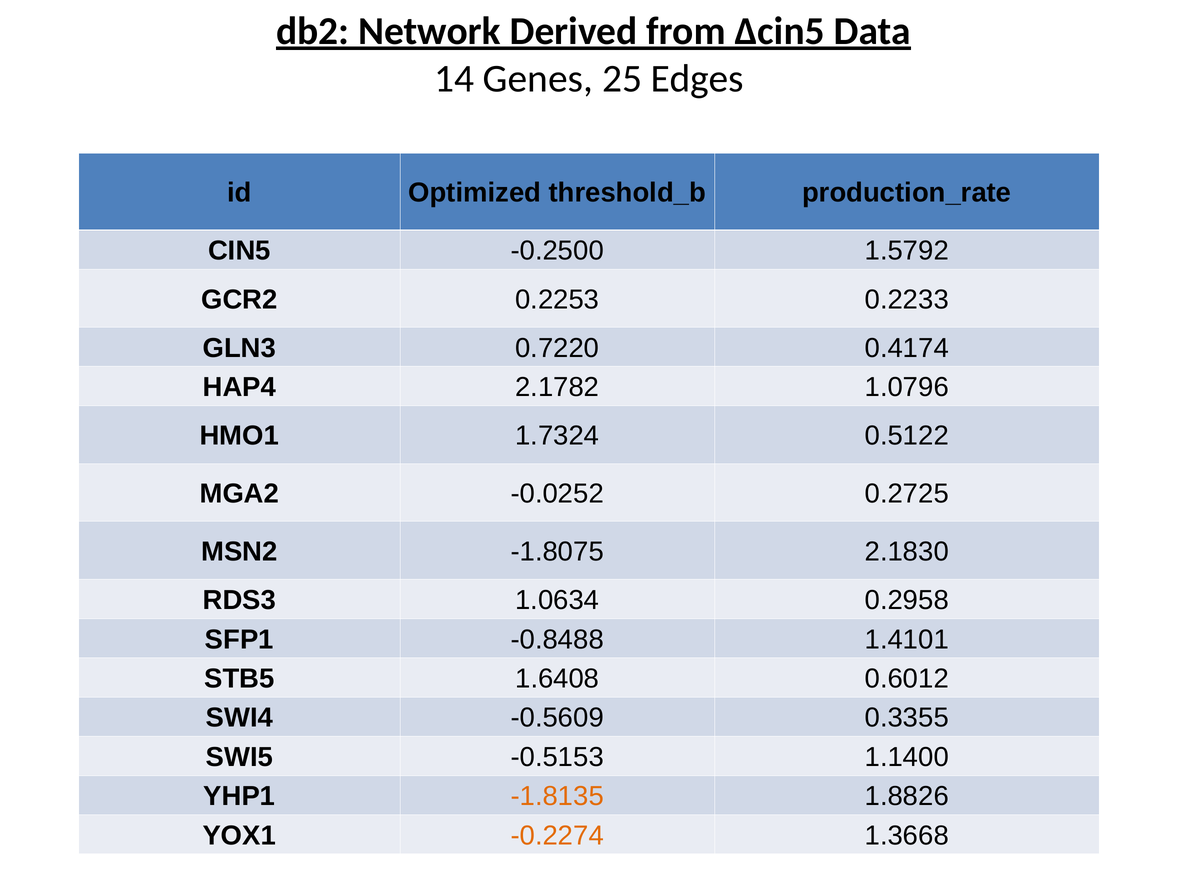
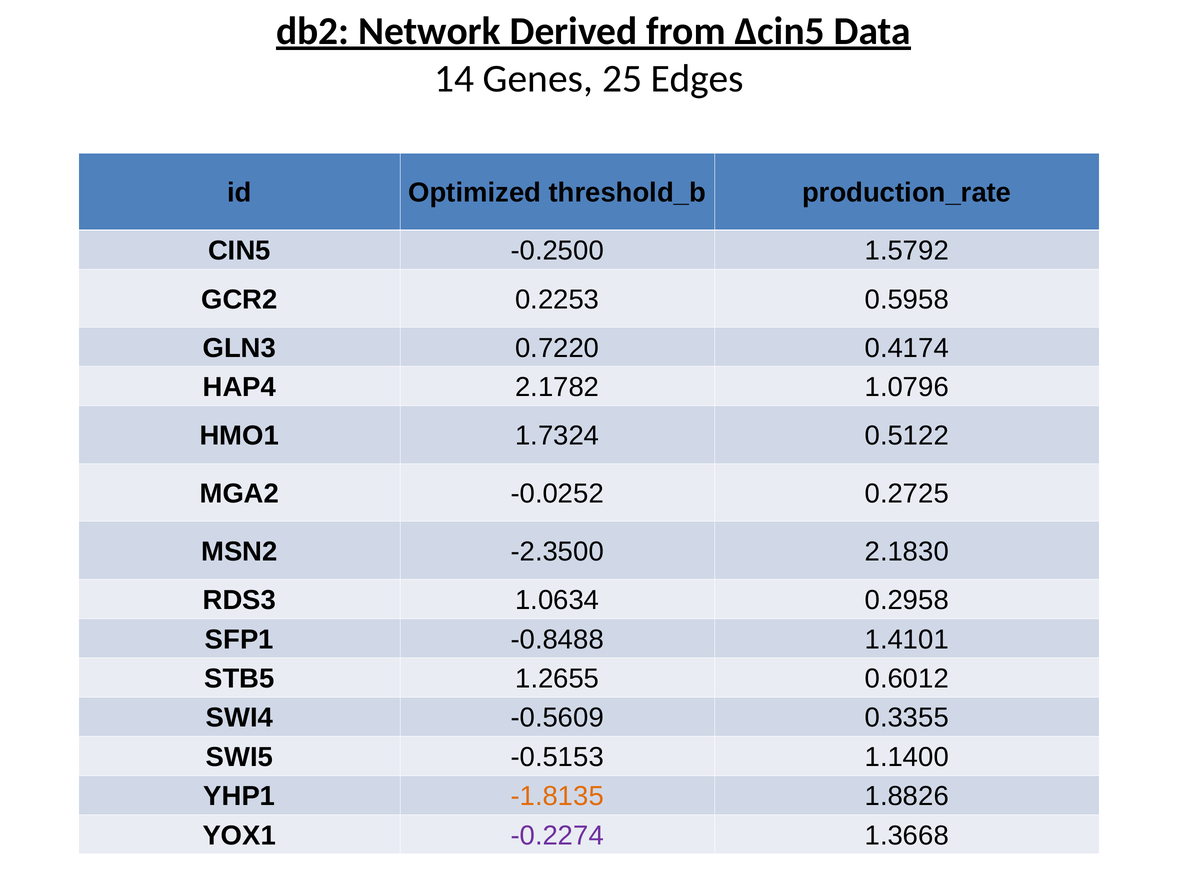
0.2233: 0.2233 -> 0.5958
-1.8075: -1.8075 -> -2.3500
1.6408: 1.6408 -> 1.2655
-0.2274 colour: orange -> purple
